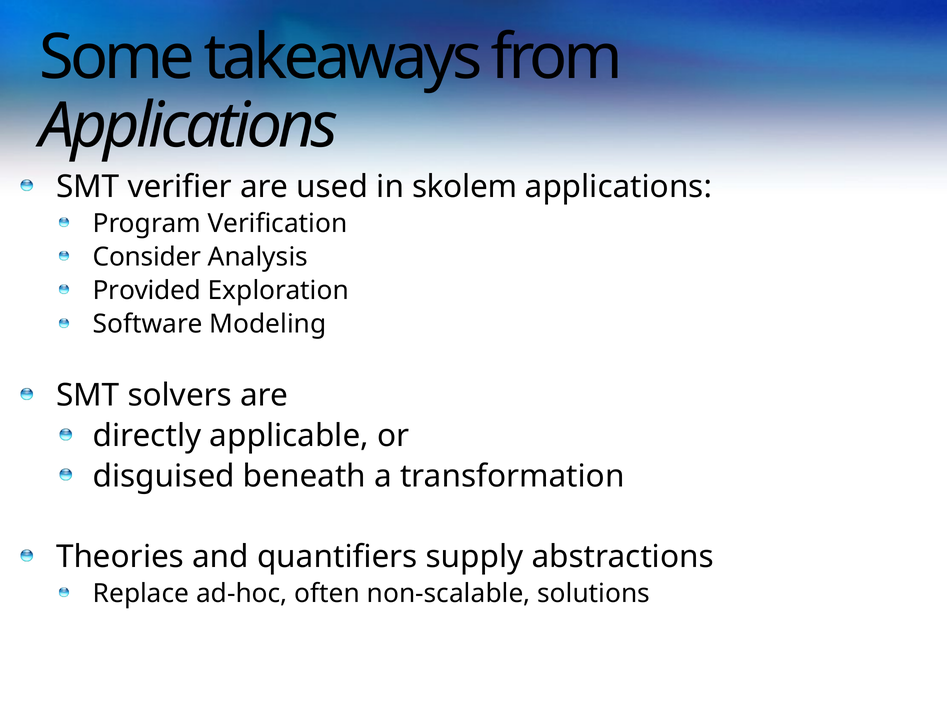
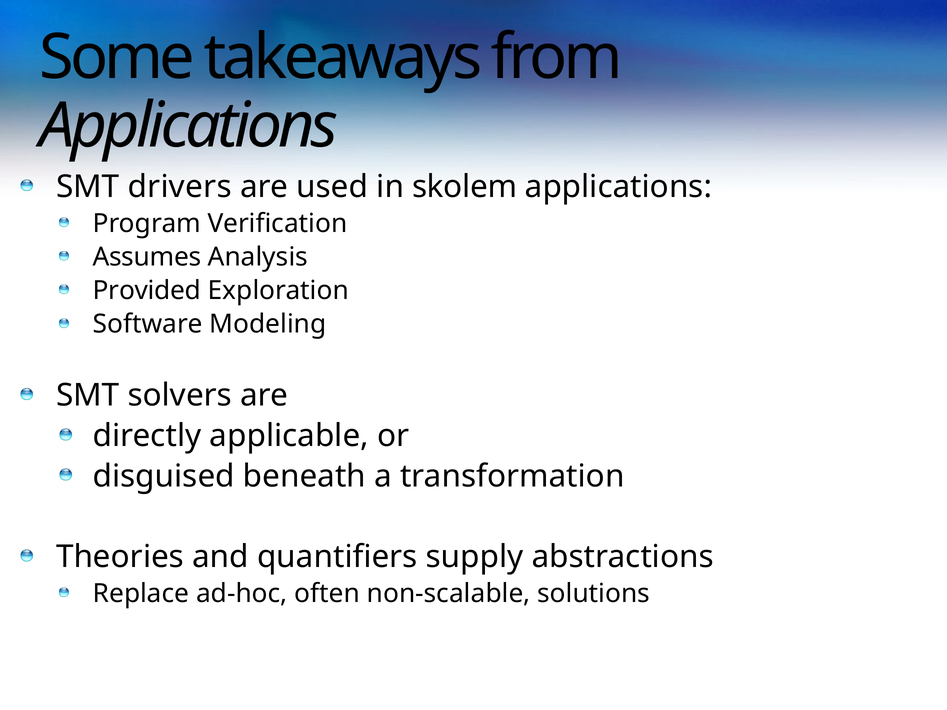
verifier: verifier -> drivers
Consider: Consider -> Assumes
